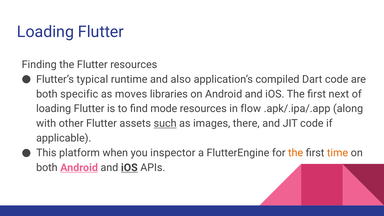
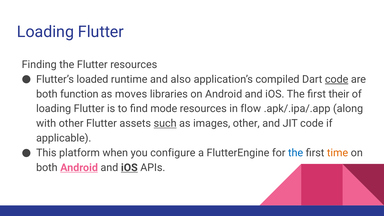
typical: typical -> loaded
code at (337, 79) underline: none -> present
specific: specific -> function
next: next -> their
images there: there -> other
inspector: inspector -> configure
the at (296, 153) colour: orange -> blue
